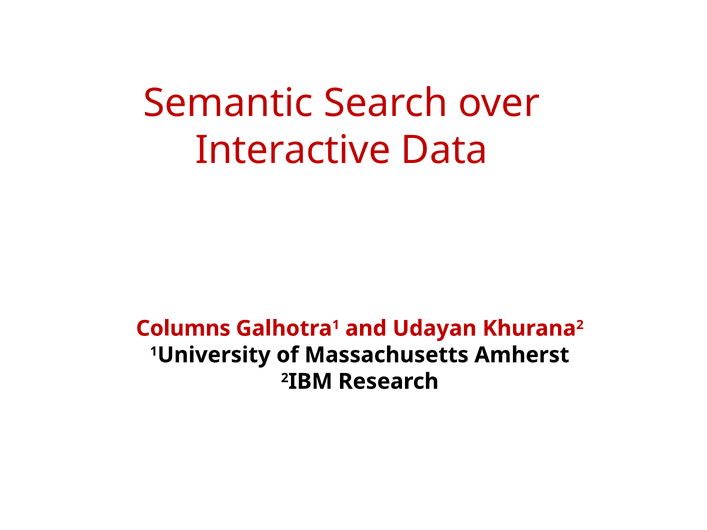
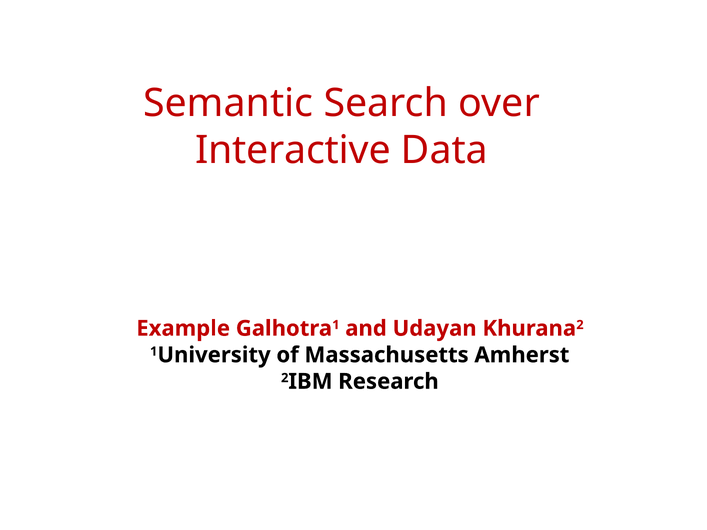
Columns: Columns -> Example
